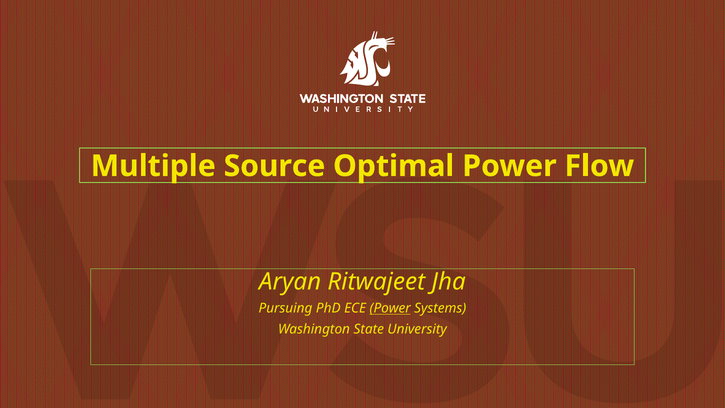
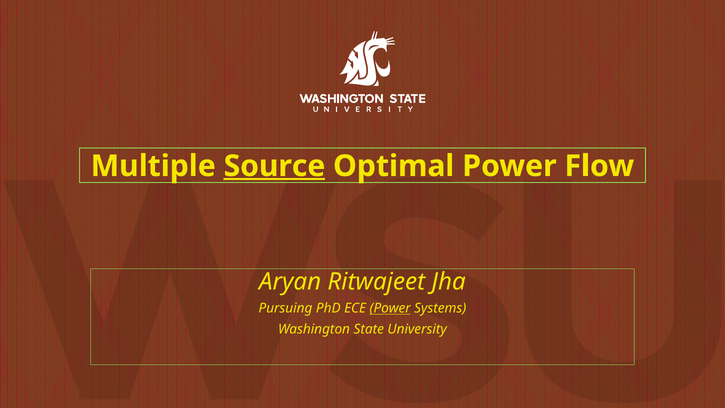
Source underline: none -> present
